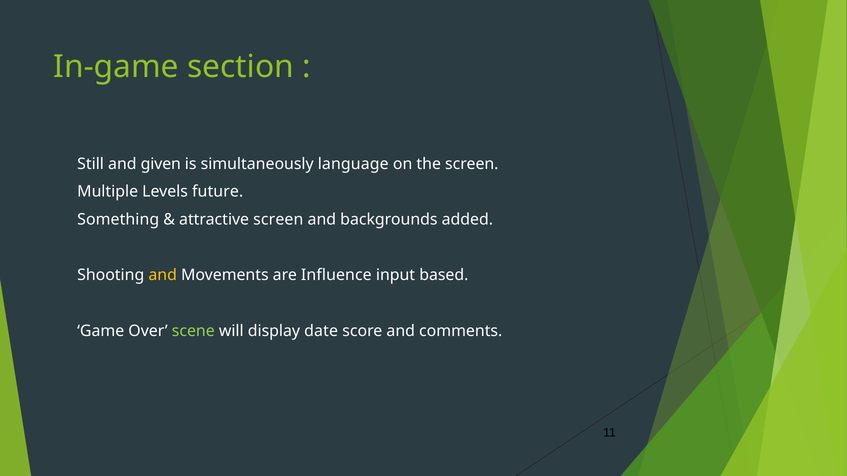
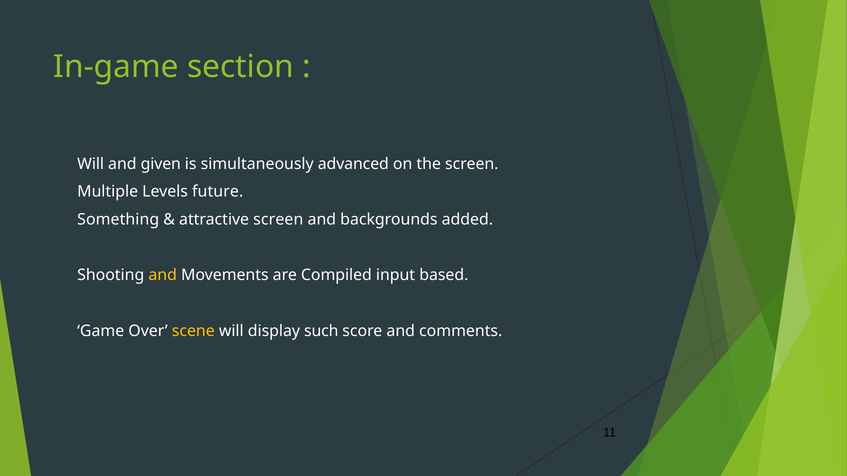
Still at (91, 164): Still -> Will
language: language -> advanced
Influence: Influence -> Compiled
scene colour: light green -> yellow
date: date -> such
